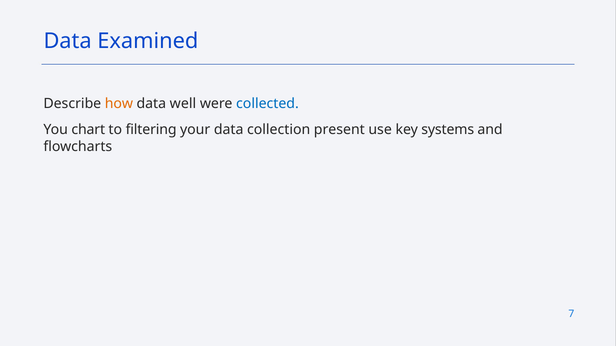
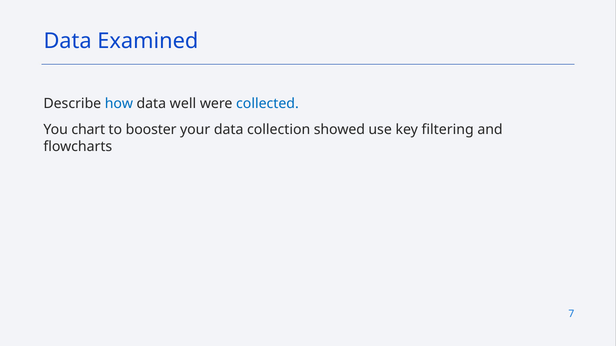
how colour: orange -> blue
filtering: filtering -> booster
present: present -> showed
systems: systems -> filtering
